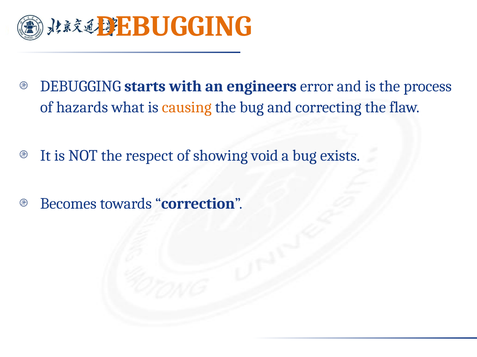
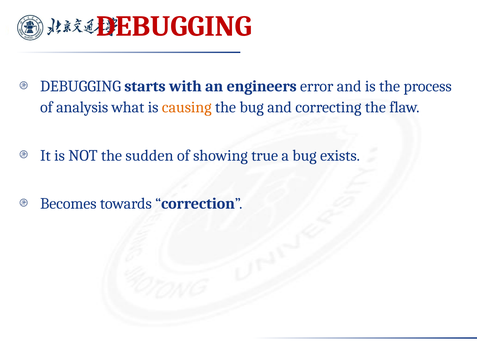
DEBUGGING at (174, 26) colour: orange -> red
hazards: hazards -> analysis
respect: respect -> sudden
void: void -> true
